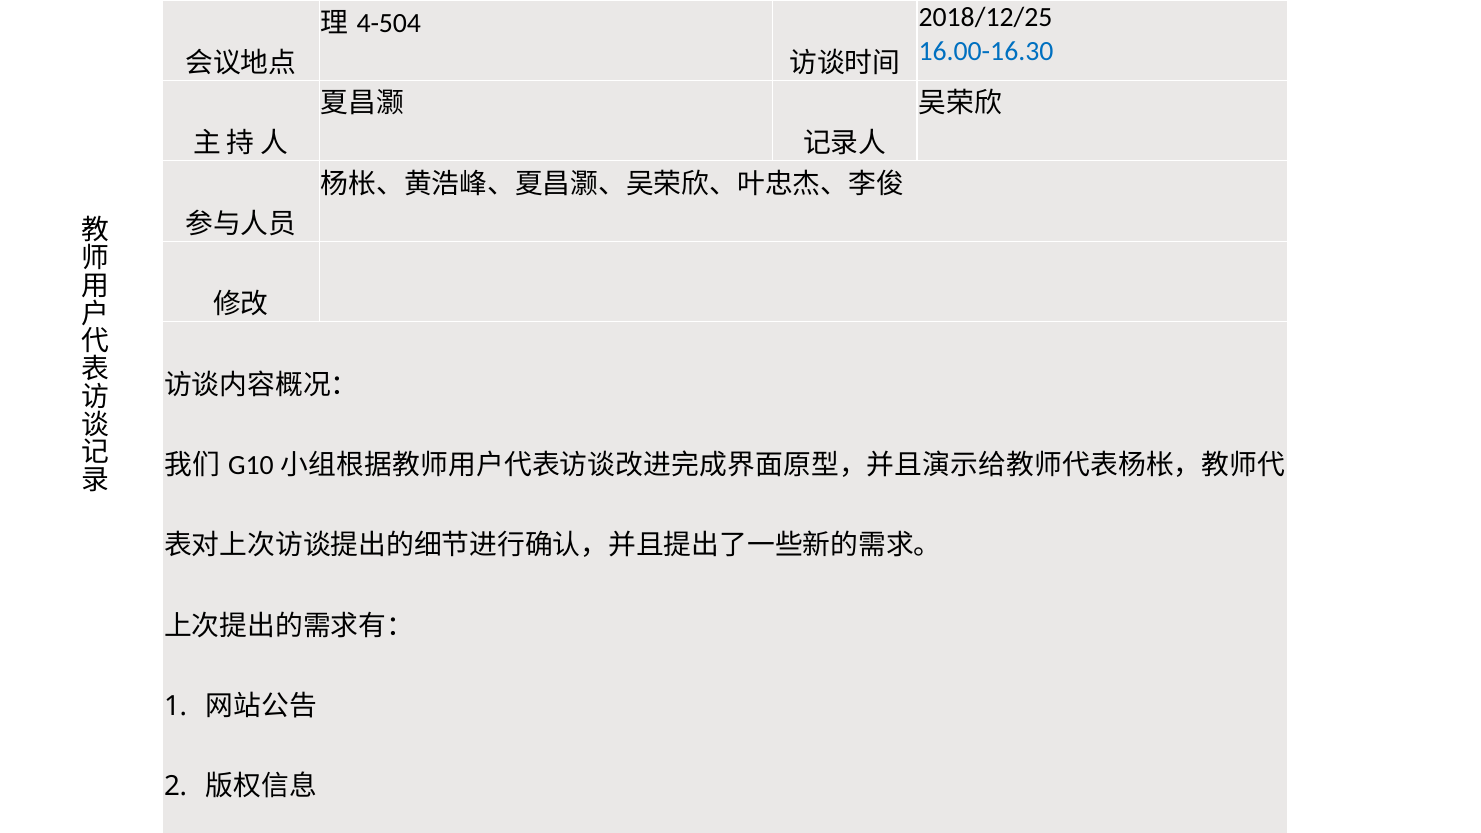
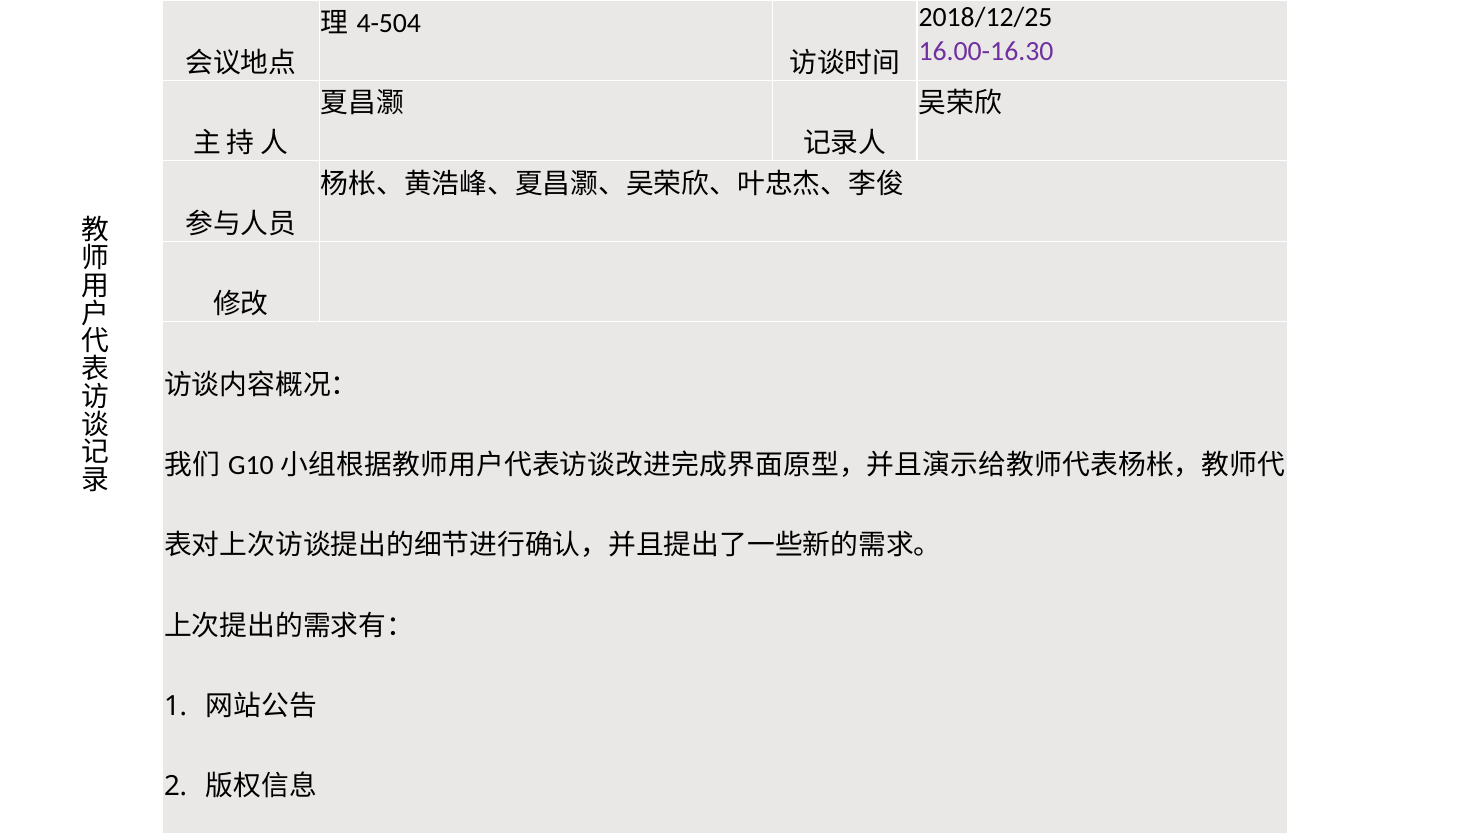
16.00-16.30 colour: blue -> purple
